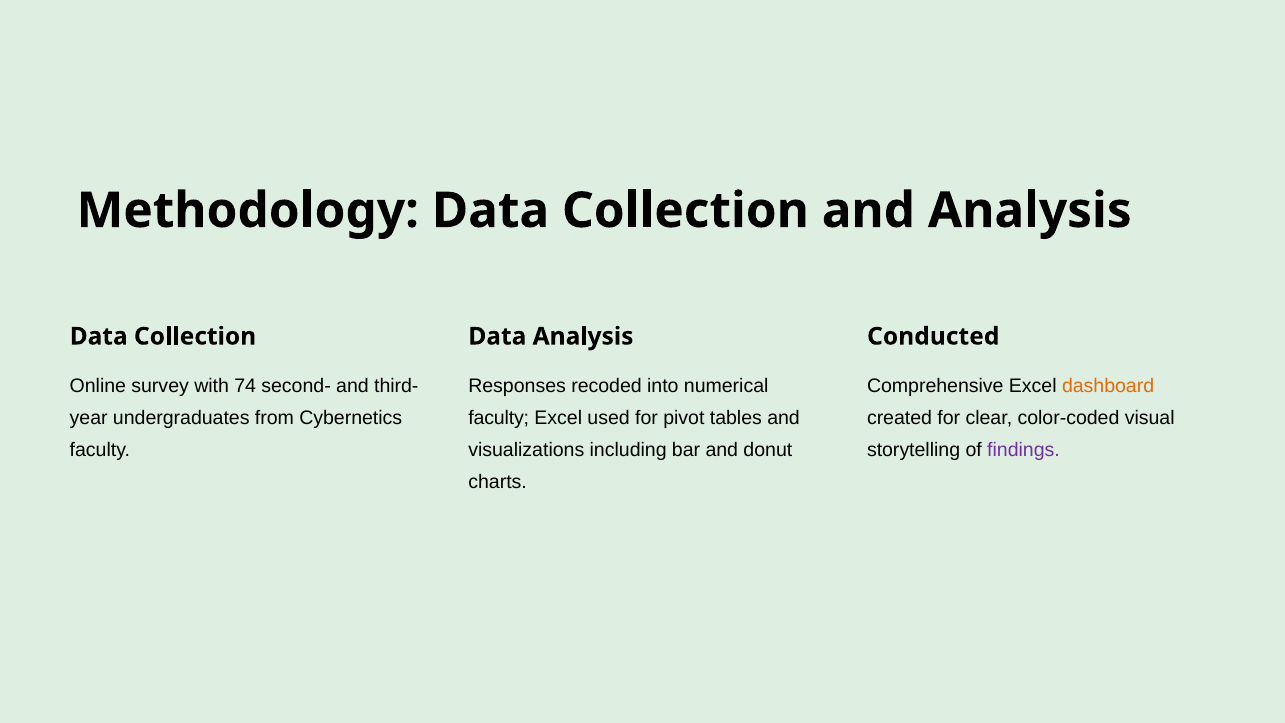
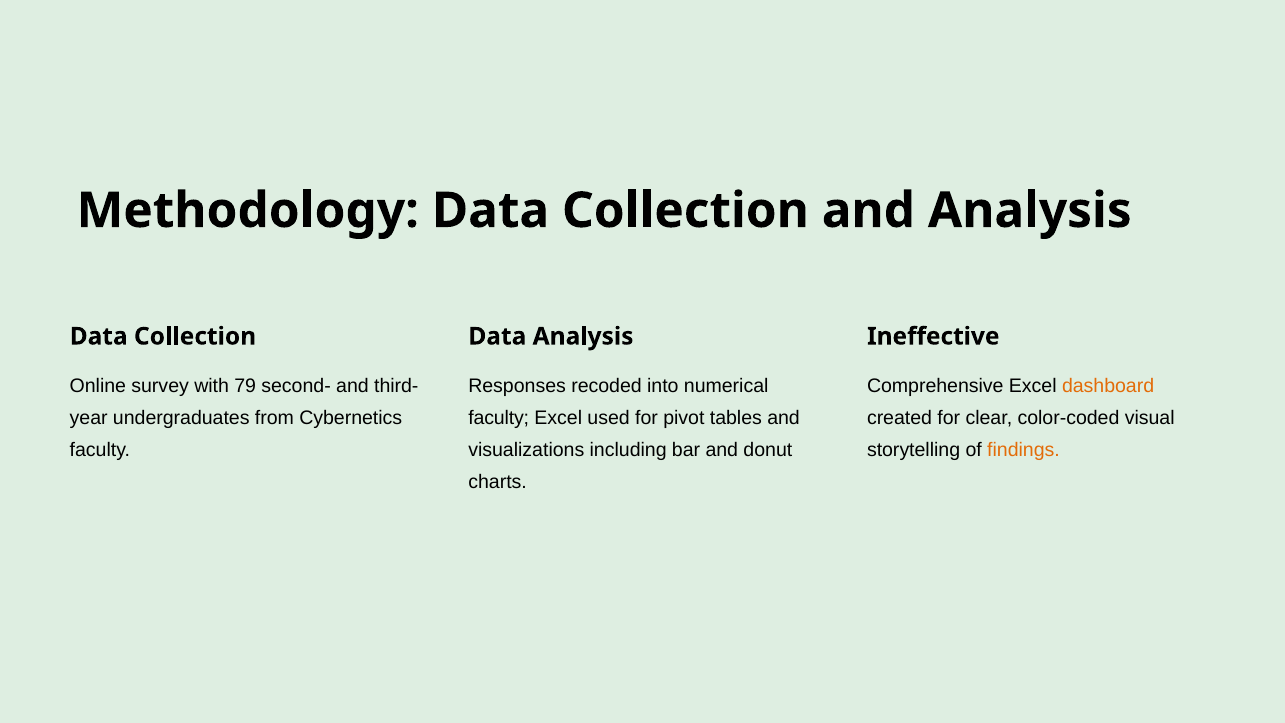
Conducted: Conducted -> Ineffective
74: 74 -> 79
findings colour: purple -> orange
